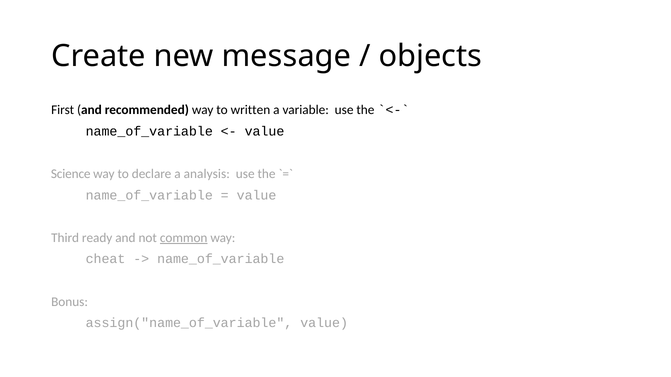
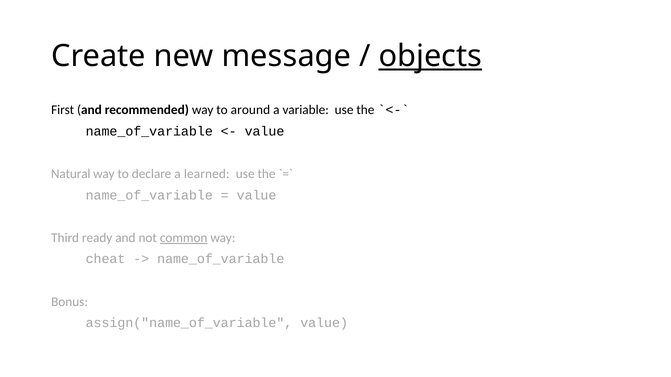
objects underline: none -> present
written: written -> around
Science: Science -> Natural
analysis: analysis -> learned
